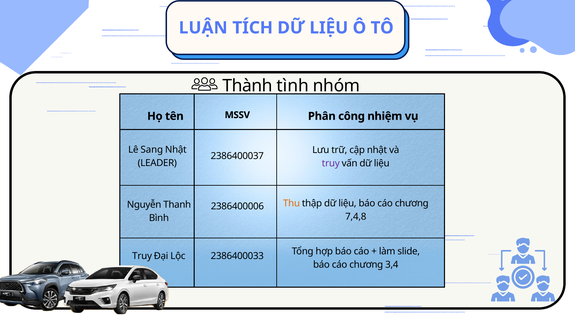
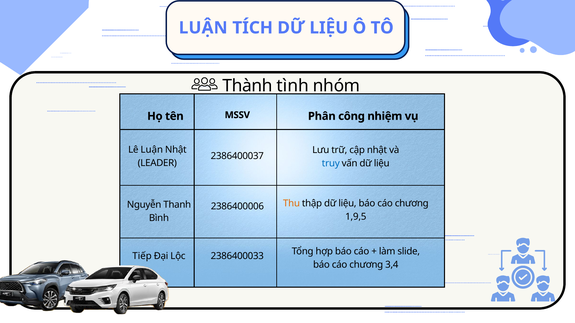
Lê Sang: Sang -> Luận
truy at (331, 164) colour: purple -> blue
7,4,8: 7,4,8 -> 1,9,5
Truy at (142, 257): Truy -> Tiếp
